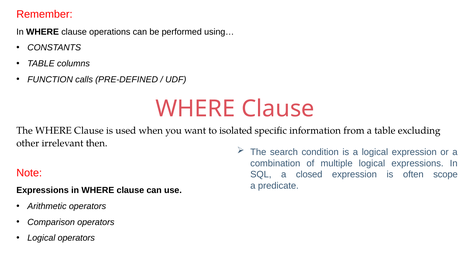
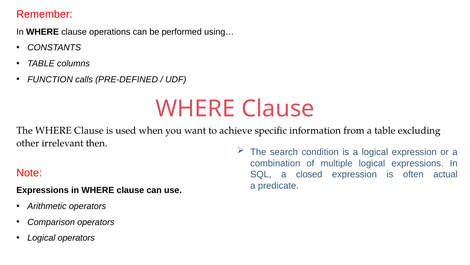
isolated: isolated -> achieve
scope: scope -> actual
